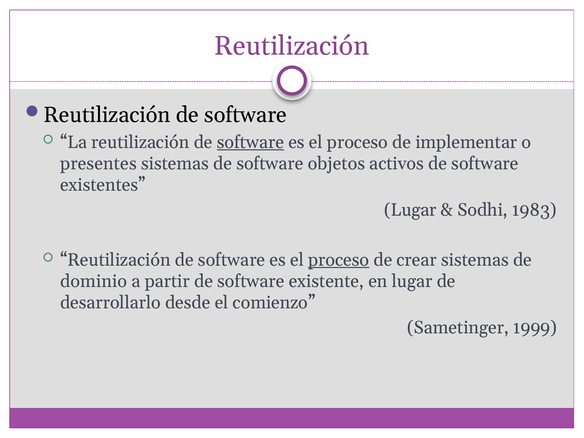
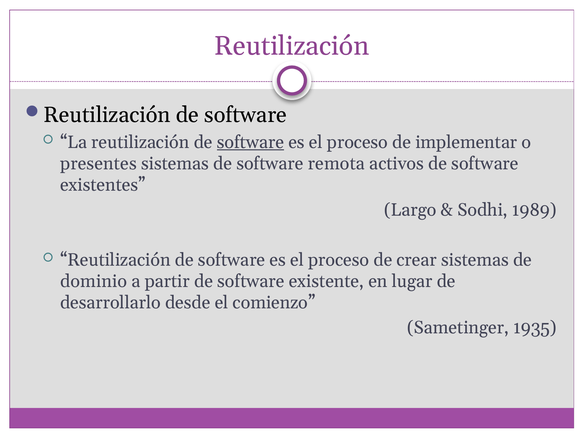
objetos: objetos -> remota
Lugar at (410, 210): Lugar -> Largo
1983: 1983 -> 1989
proceso at (339, 260) underline: present -> none
1999: 1999 -> 1935
